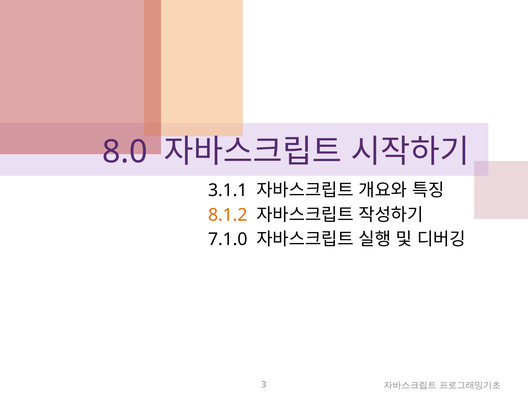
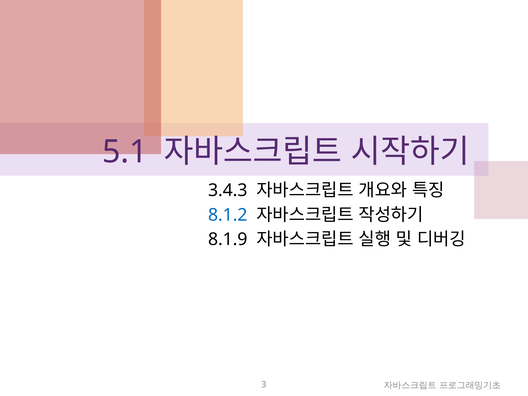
8.0: 8.0 -> 5.1
3.1.1: 3.1.1 -> 3.4.3
8.1.2 colour: orange -> blue
7.1.0: 7.1.0 -> 8.1.9
